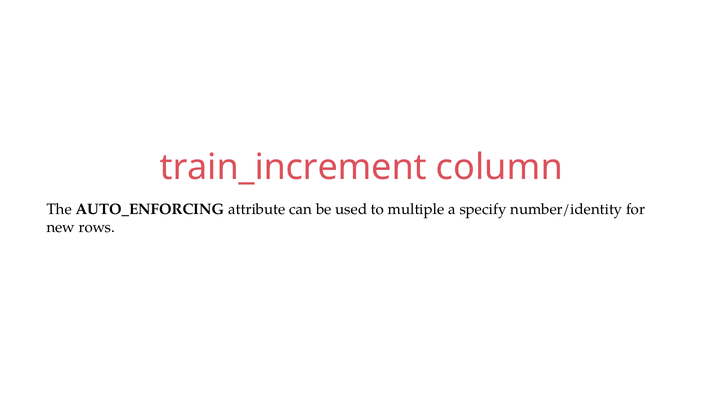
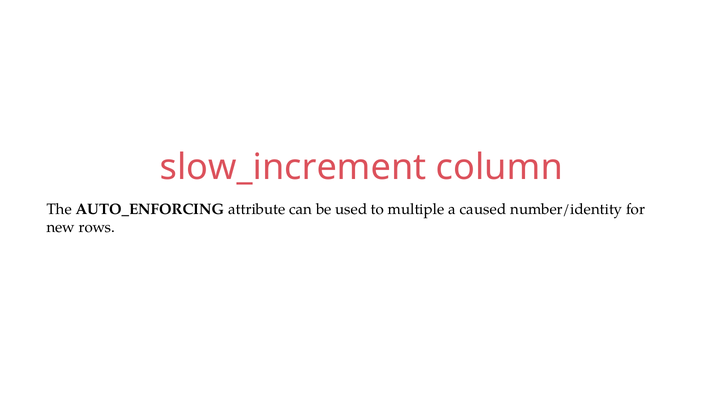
train_increment: train_increment -> slow_increment
specify: specify -> caused
